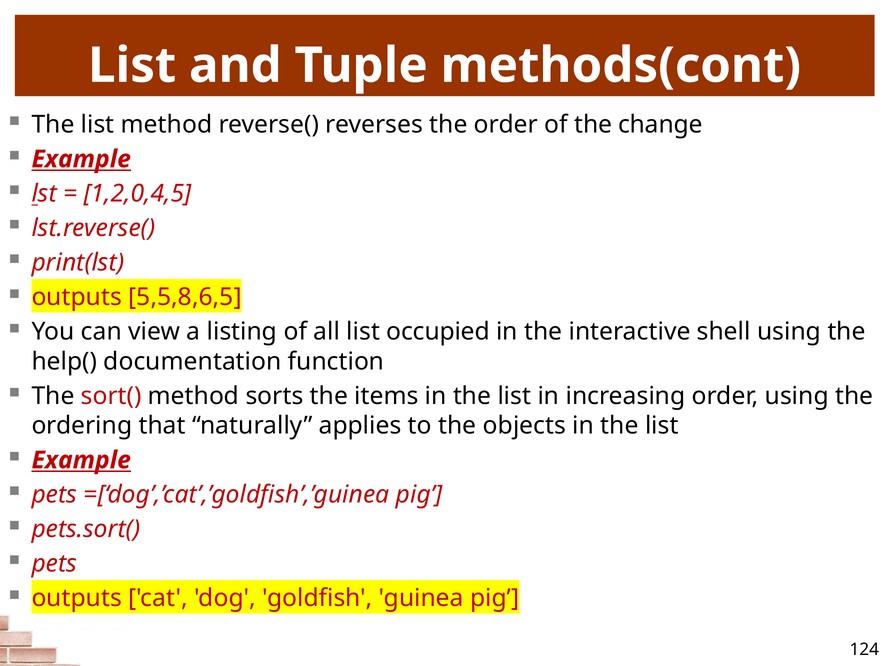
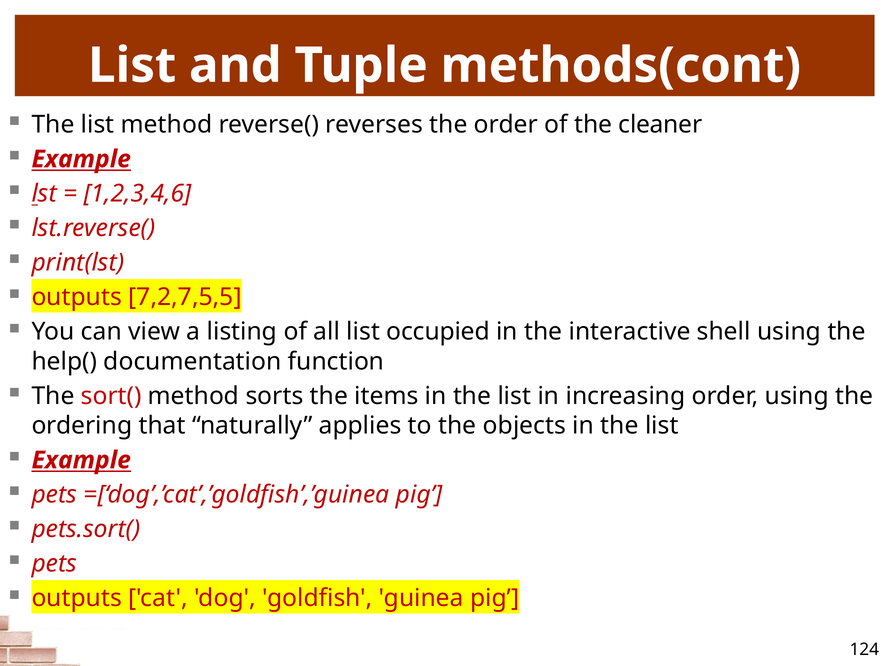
change: change -> cleaner
1,2,0,4,5: 1,2,0,4,5 -> 1,2,3,4,6
5,5,8,6,5: 5,5,8,6,5 -> 7,2,7,5,5
